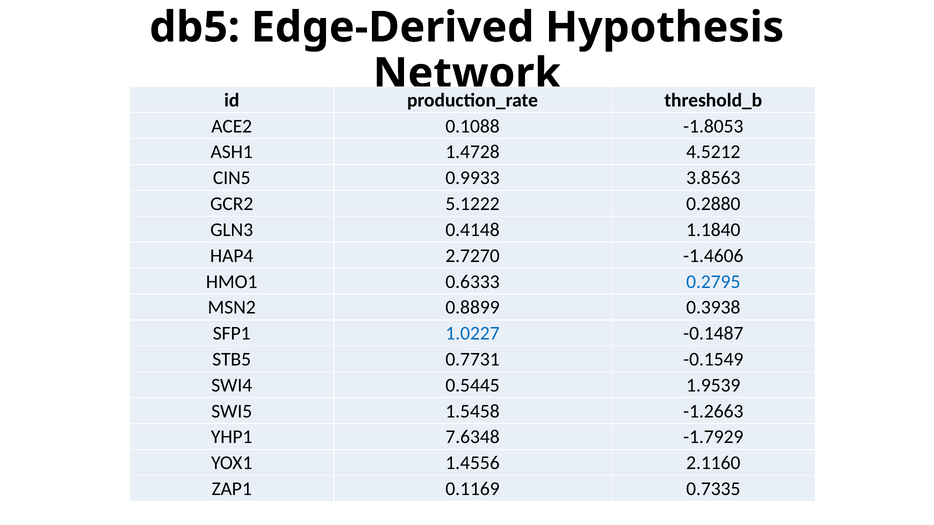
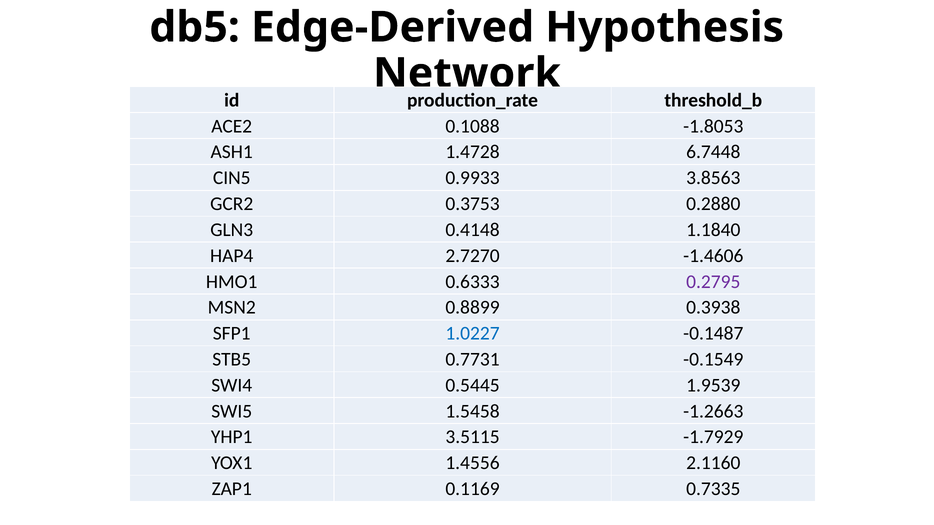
4.5212: 4.5212 -> 6.7448
5.1222: 5.1222 -> 0.3753
0.2795 colour: blue -> purple
7.6348: 7.6348 -> 3.5115
